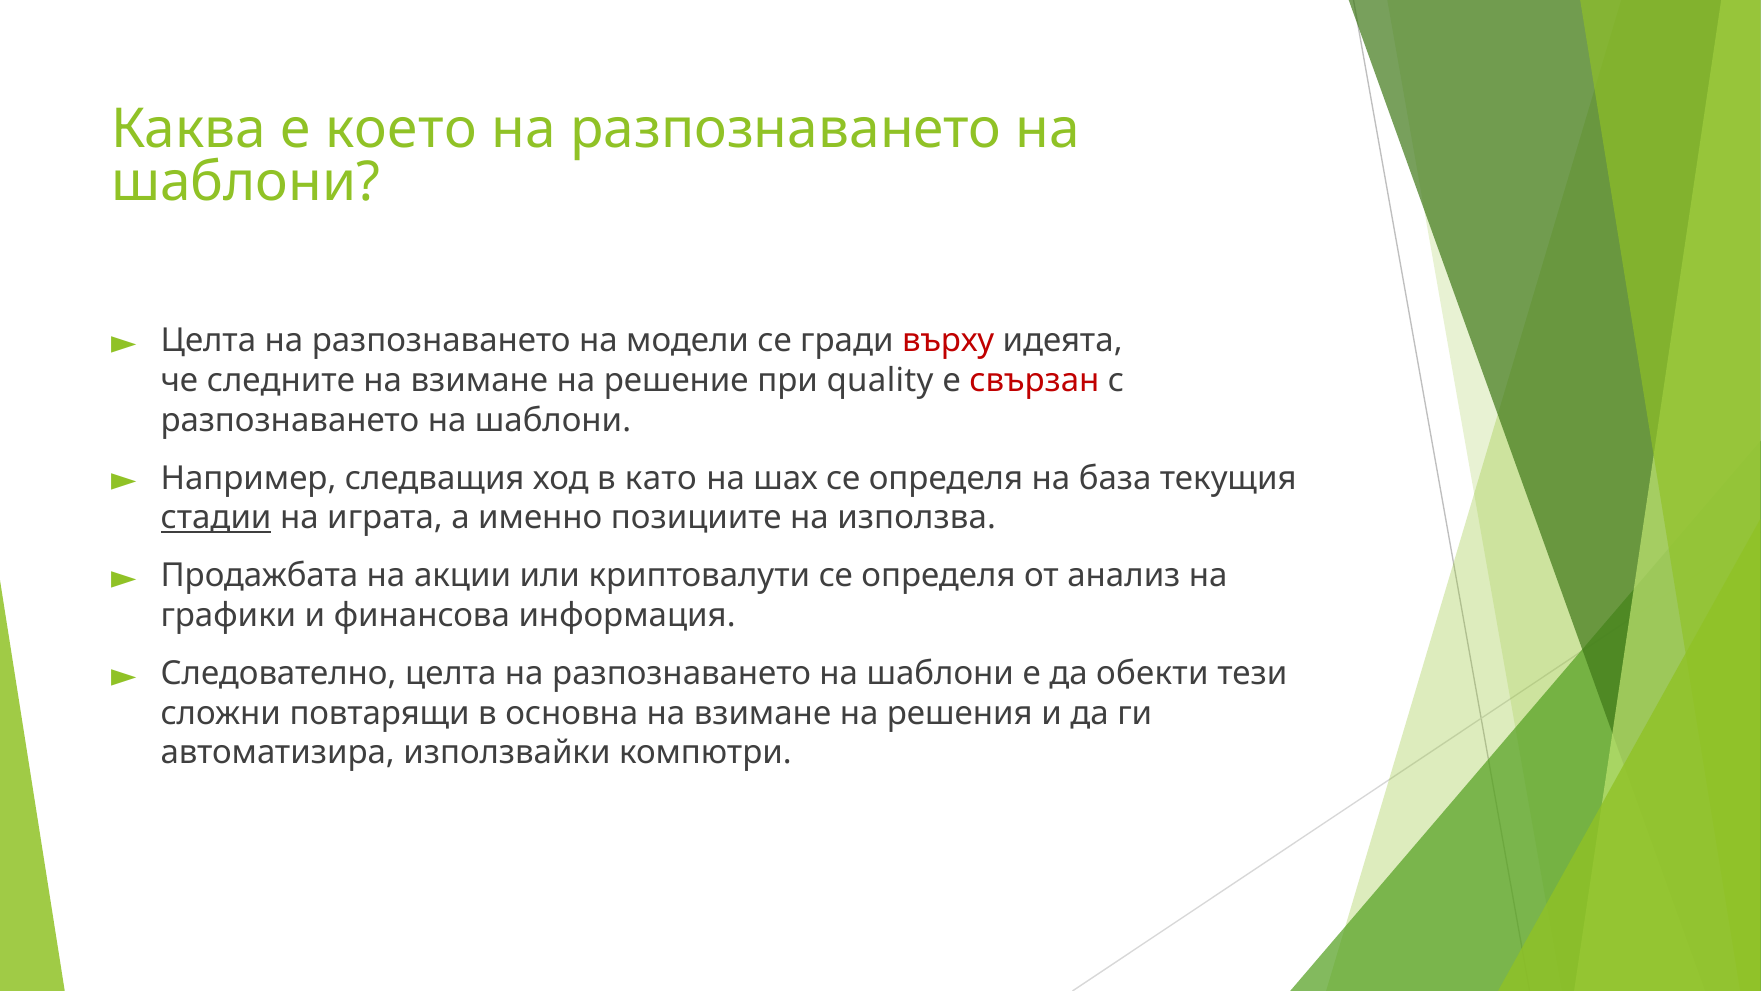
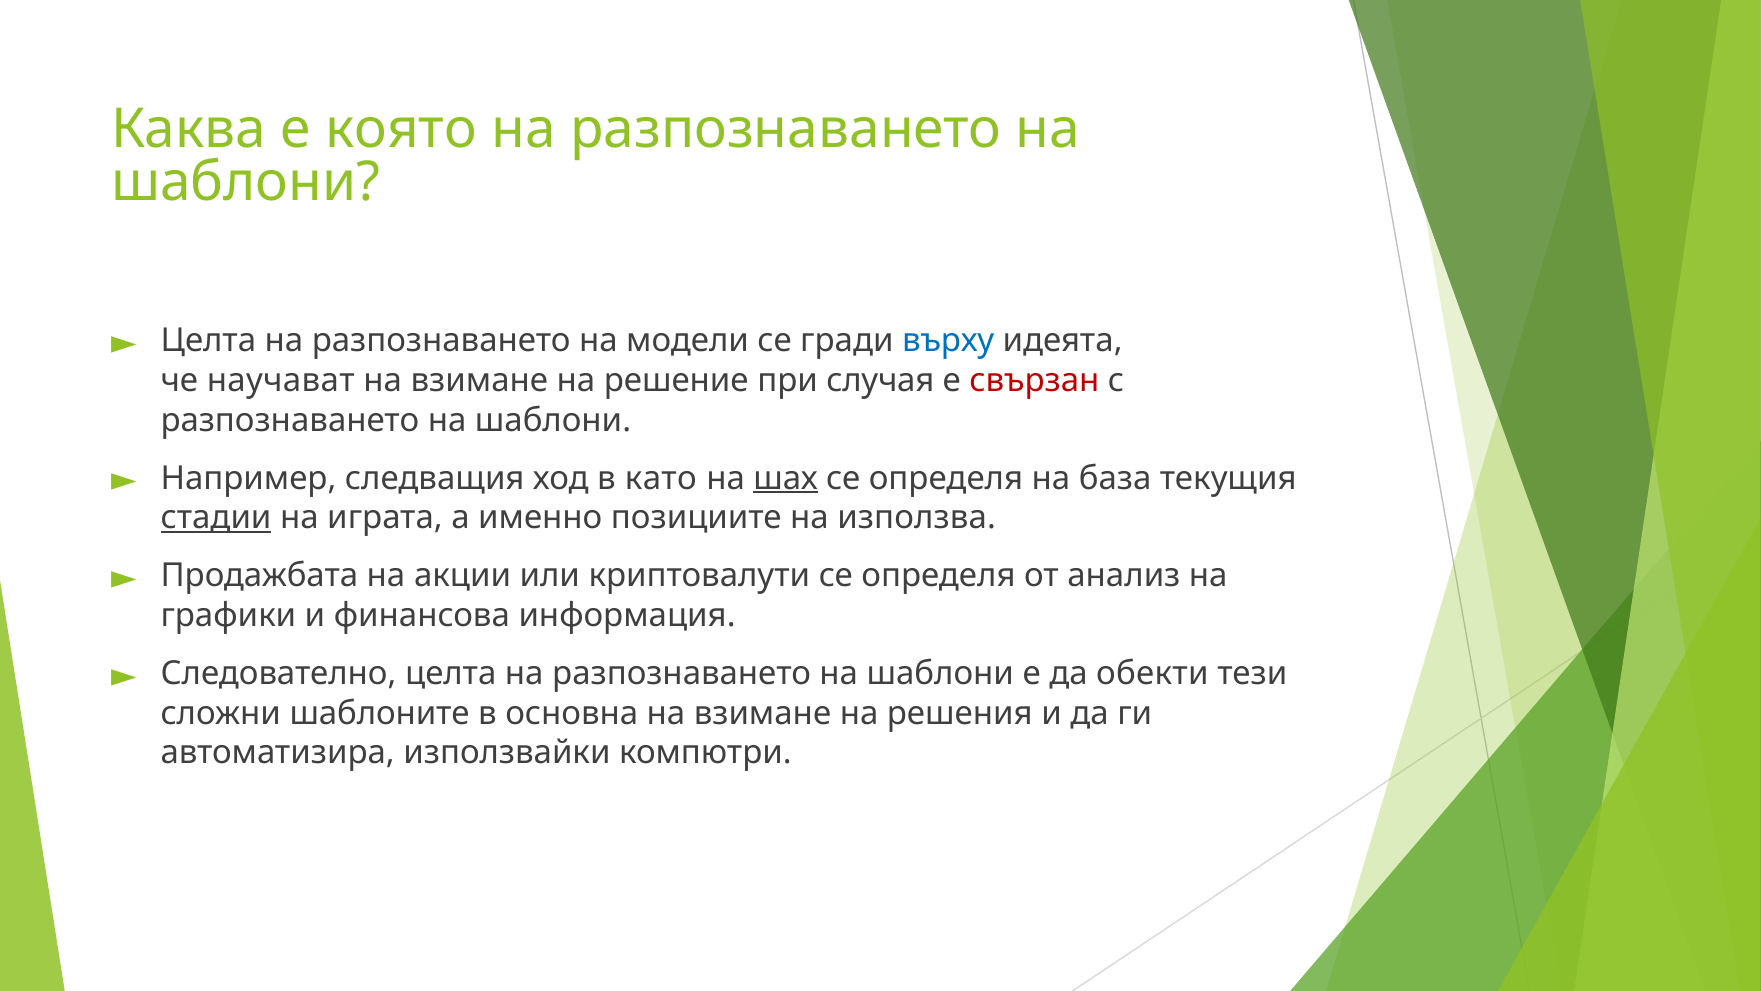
което: което -> която
върху colour: red -> blue
следните: следните -> научават
quality: quality -> случая
шах underline: none -> present
повтарящи: повтарящи -> шаблоните
